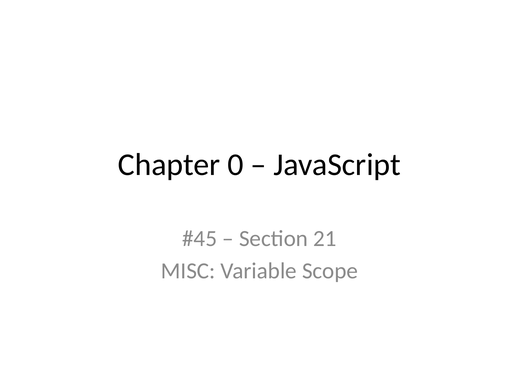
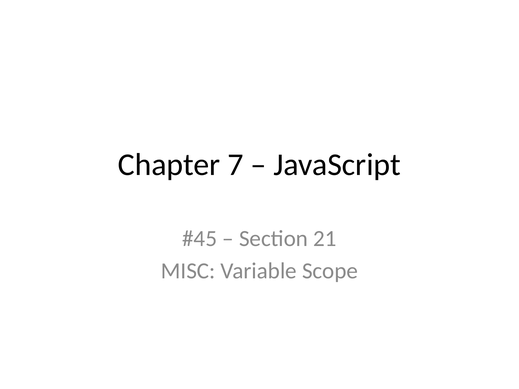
0: 0 -> 7
